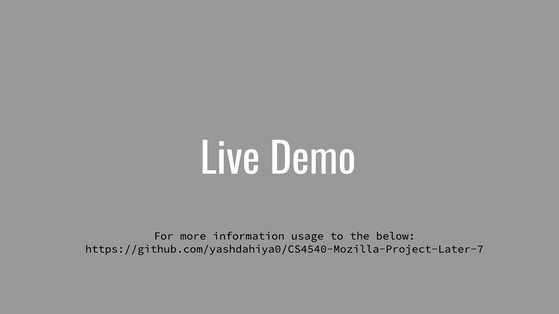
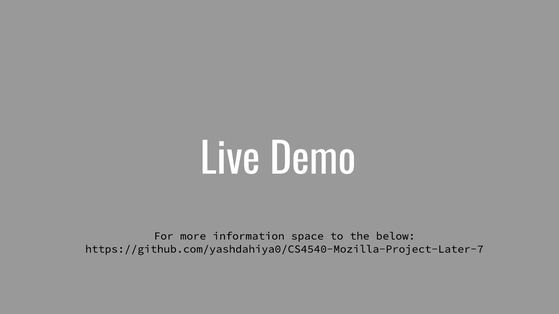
usage: usage -> space
